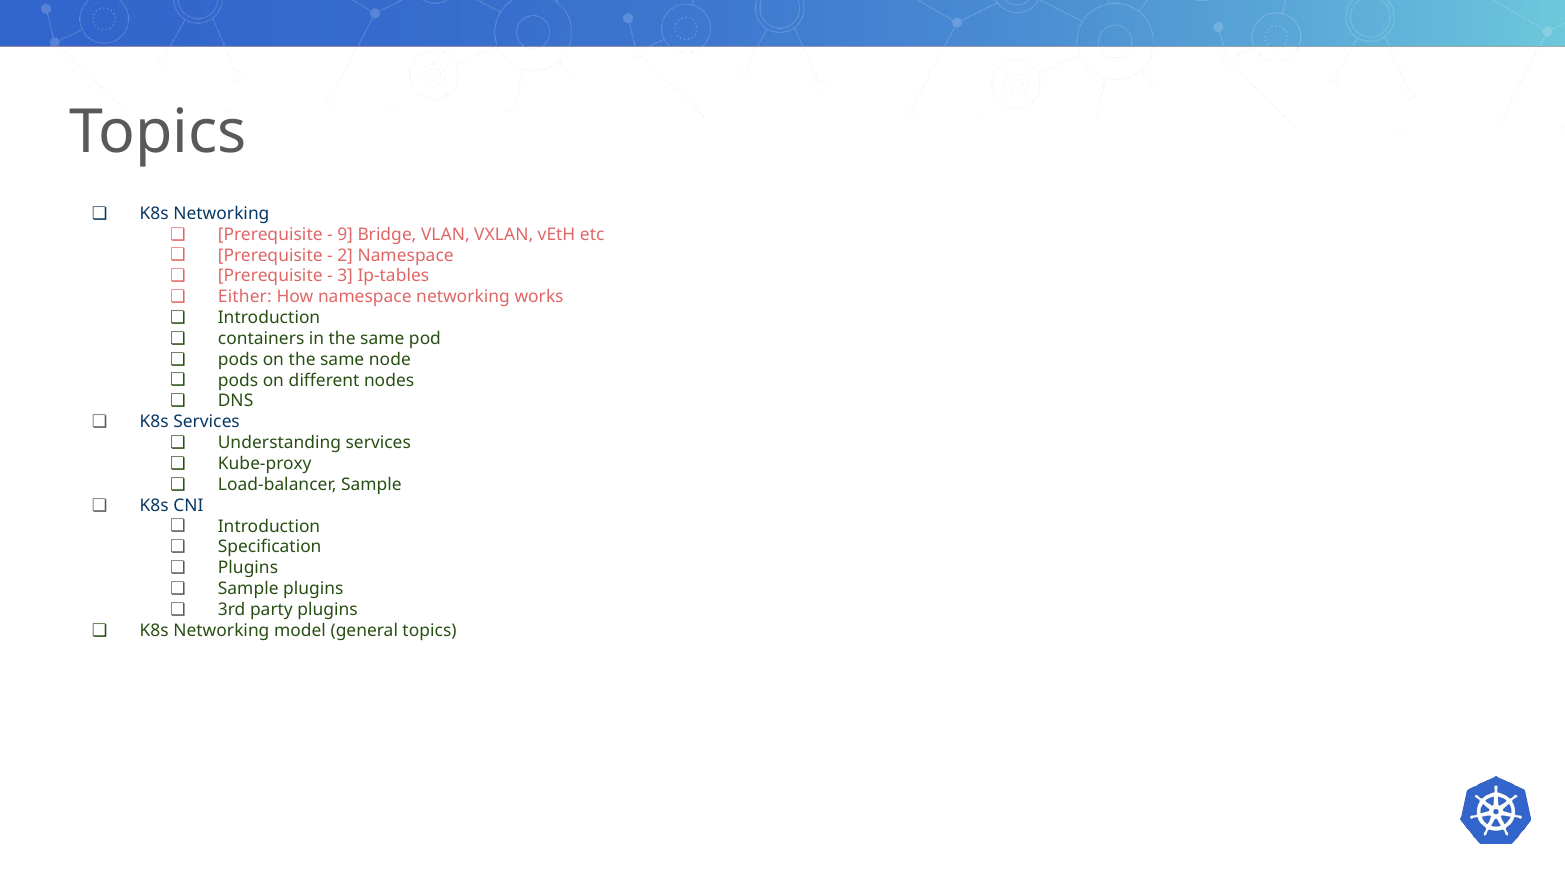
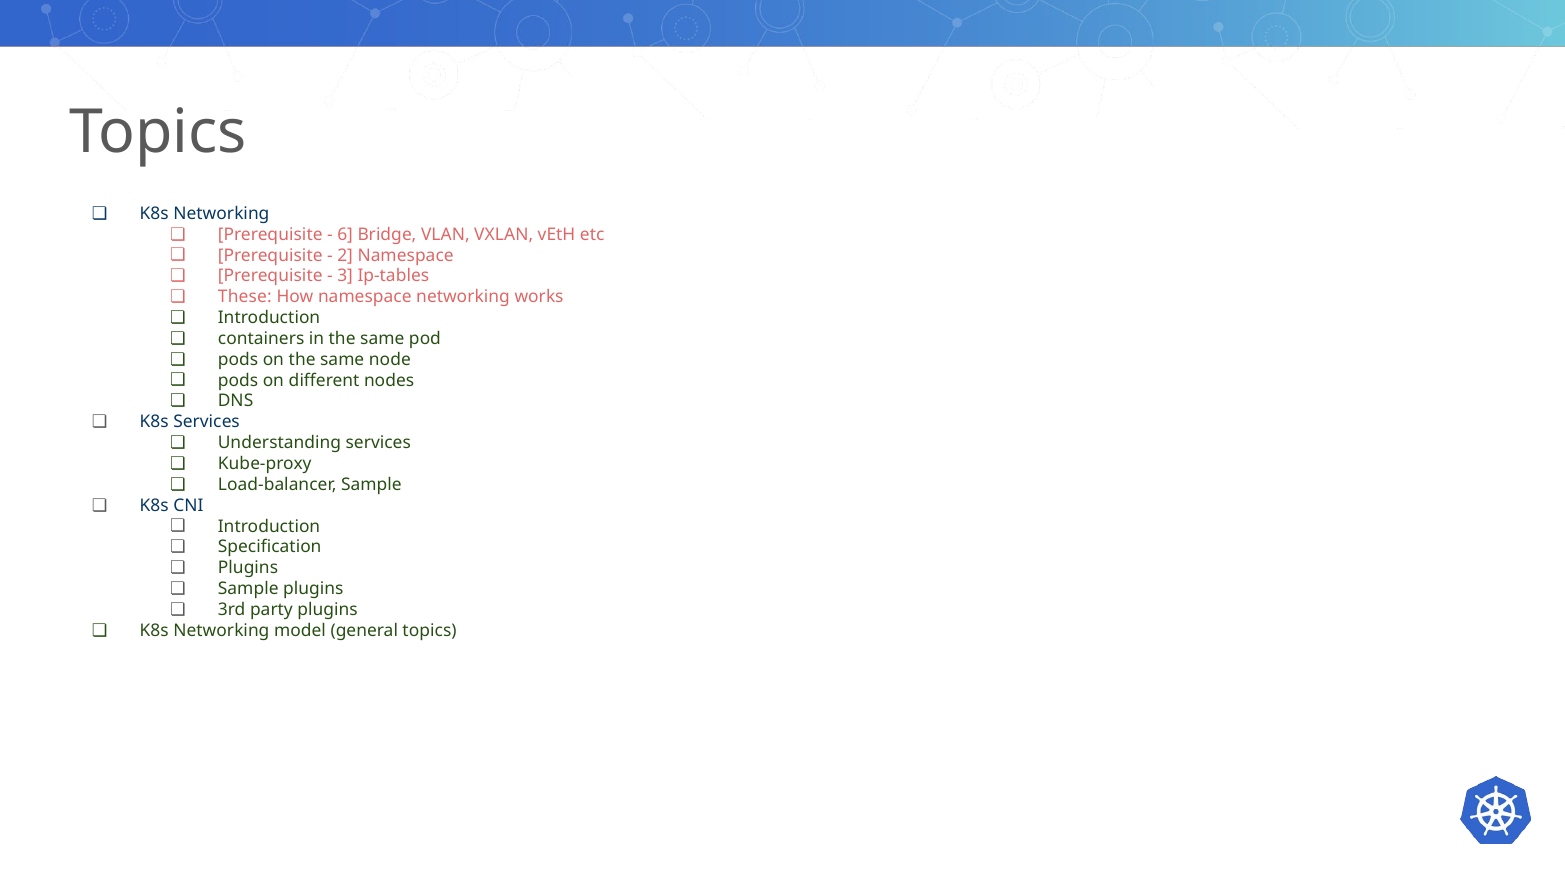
9: 9 -> 6
Either: Either -> These
